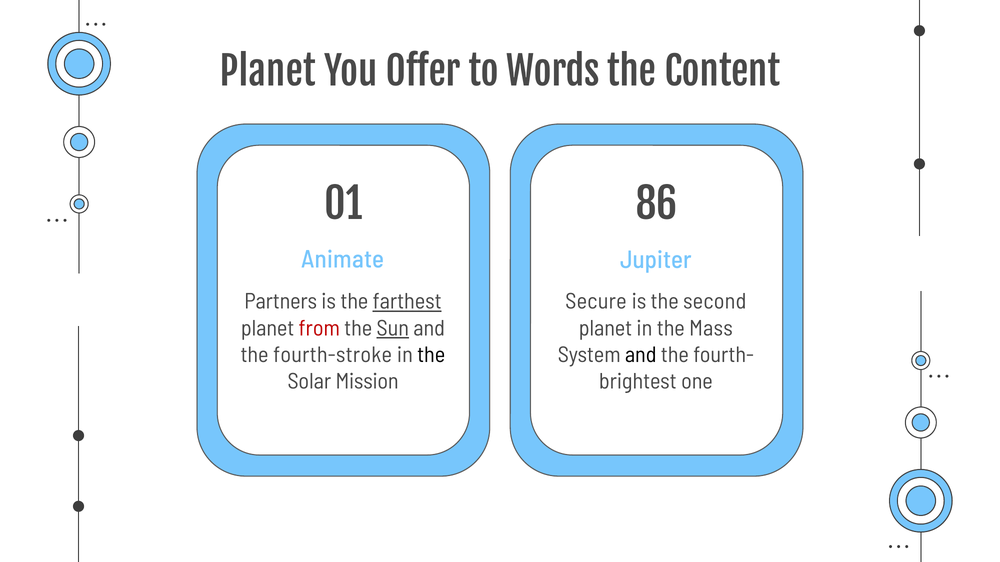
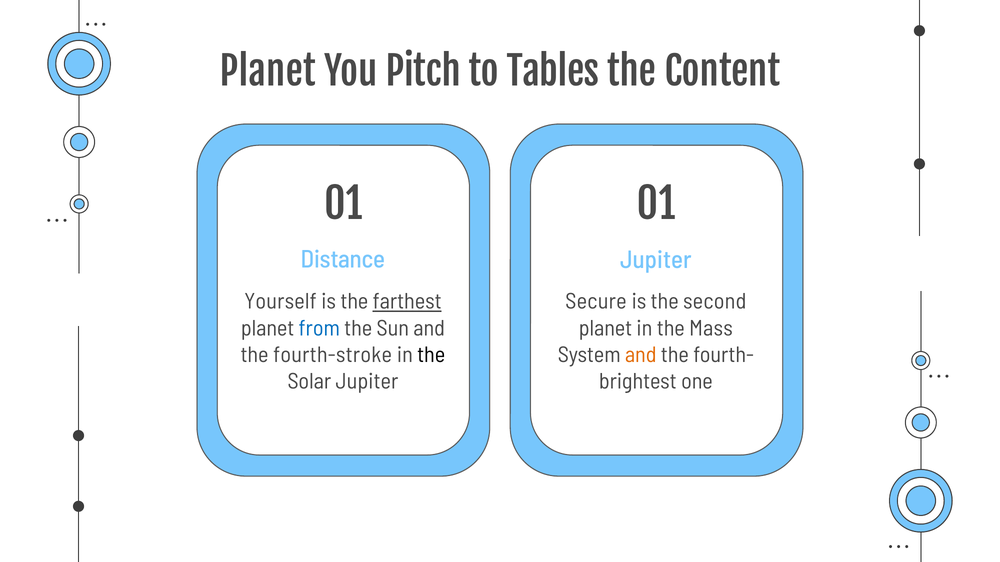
Offer: Offer -> Pitch
Words: Words -> Tables
01 86: 86 -> 01
Animate: Animate -> Distance
Partners: Partners -> Yourself
from colour: red -> blue
Sun underline: present -> none
and at (641, 355) colour: black -> orange
Solar Mission: Mission -> Jupiter
